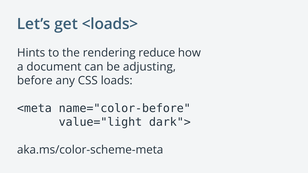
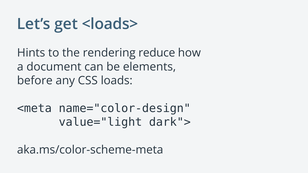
adjusting: adjusting -> elements
name="color-before: name="color-before -> name="color-design
